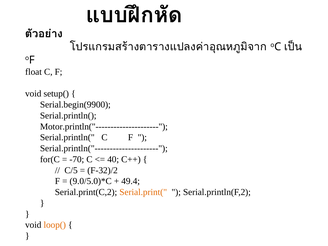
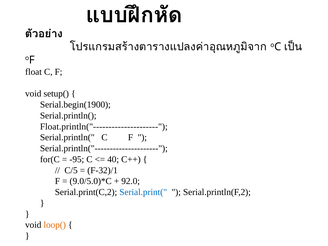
Serial.begin(9900: Serial.begin(9900 -> Serial.begin(1900
Motor.println("---------------------: Motor.println("--------------------- -> Float.println("---------------------
-70: -70 -> -95
F-32)/2: F-32)/2 -> F-32)/1
49.4: 49.4 -> 92.0
Serial.print( colour: orange -> blue
